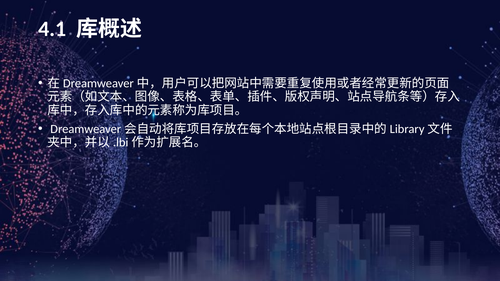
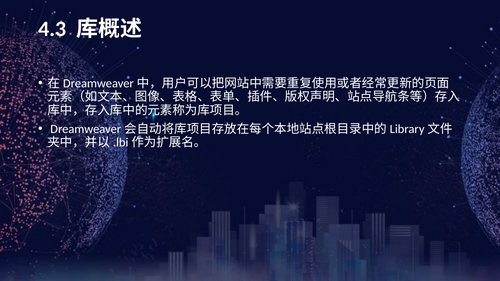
4.1: 4.1 -> 4.3
